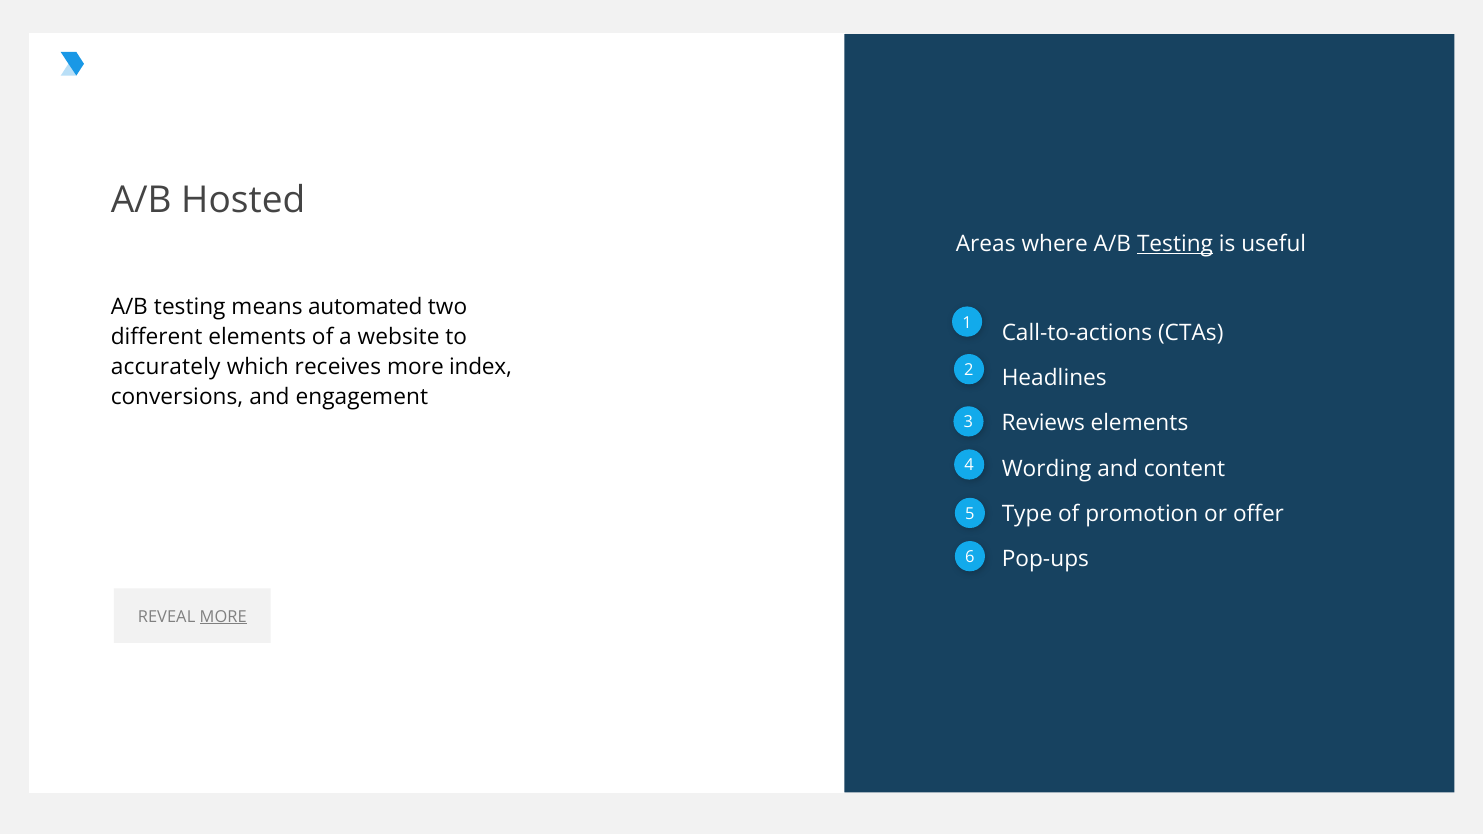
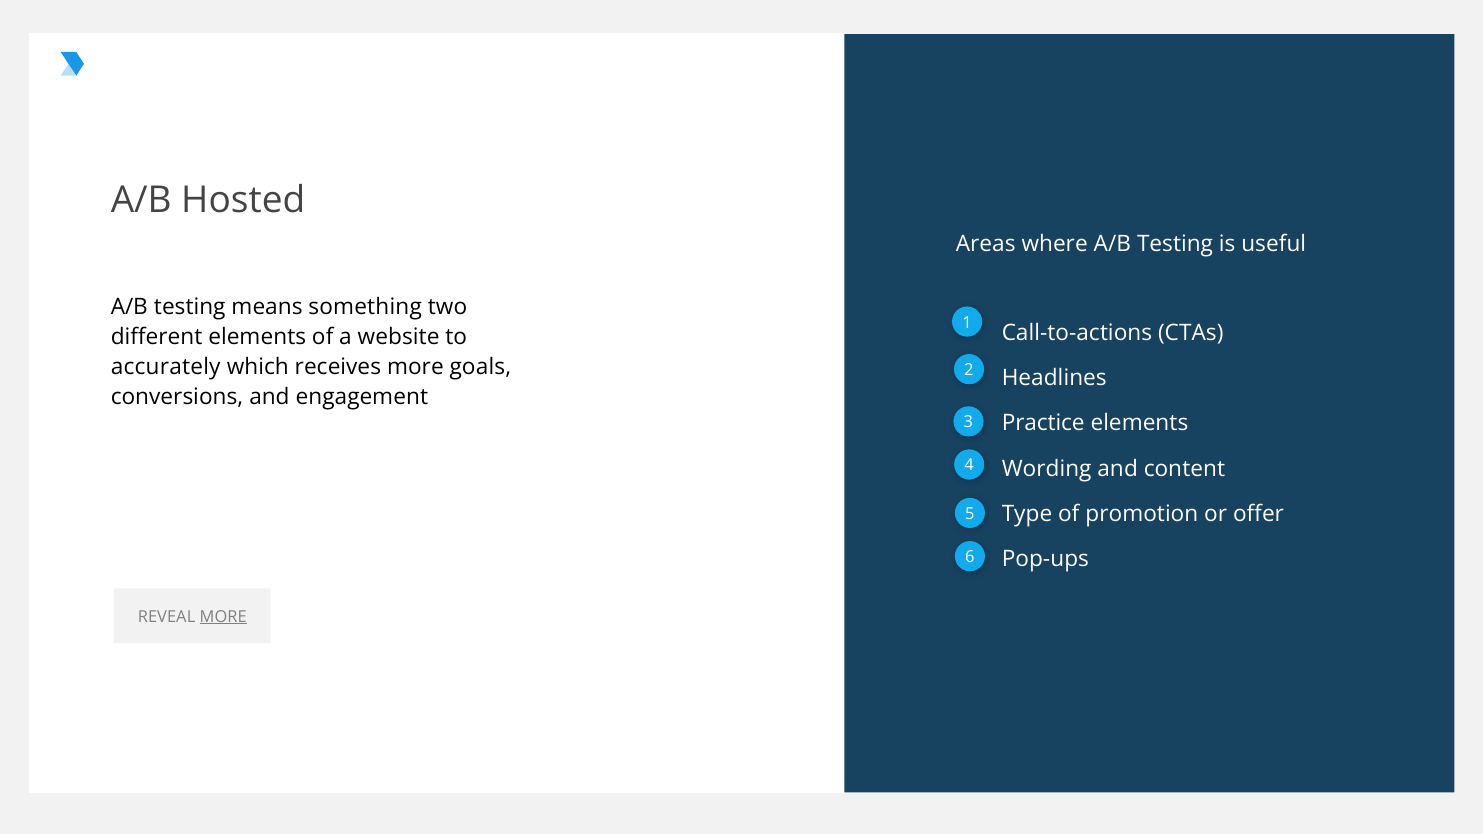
Testing at (1175, 244) underline: present -> none
automated: automated -> something
index: index -> goals
Reviews: Reviews -> Practice
